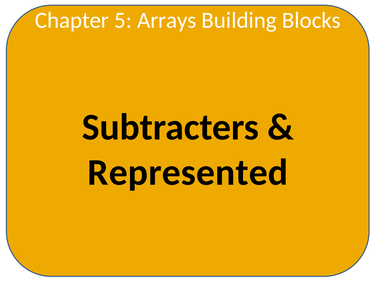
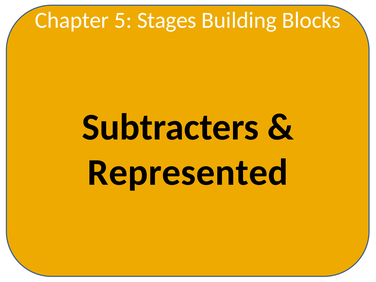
Arrays: Arrays -> Stages
